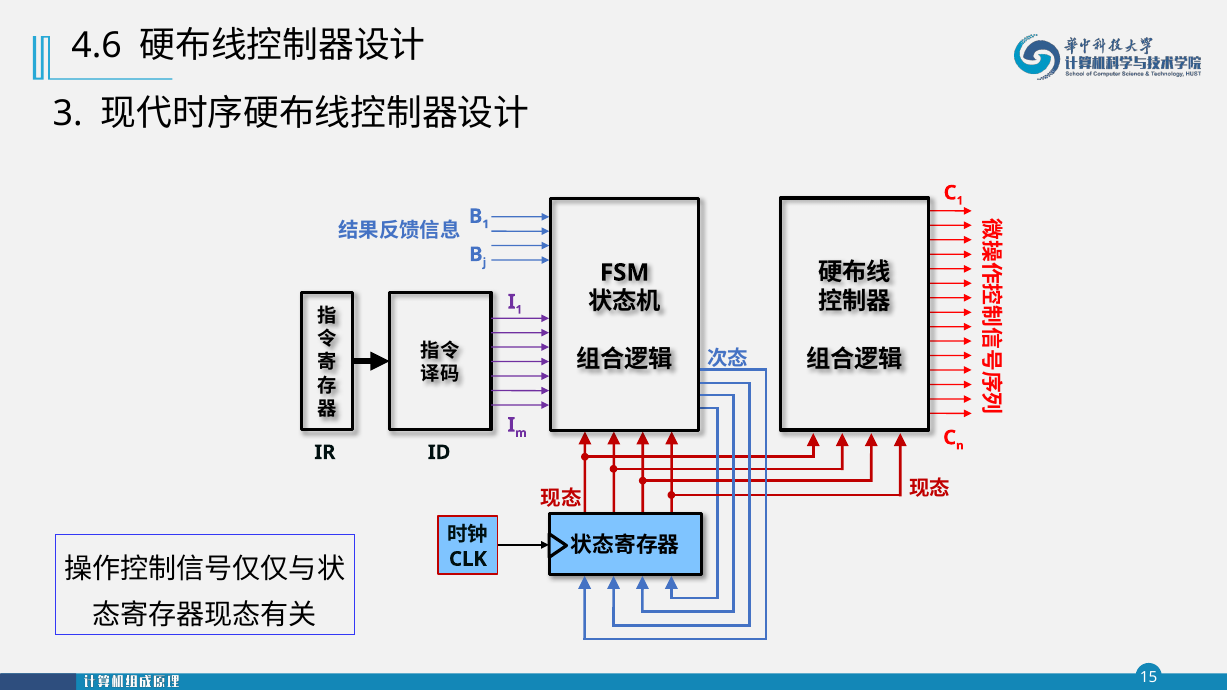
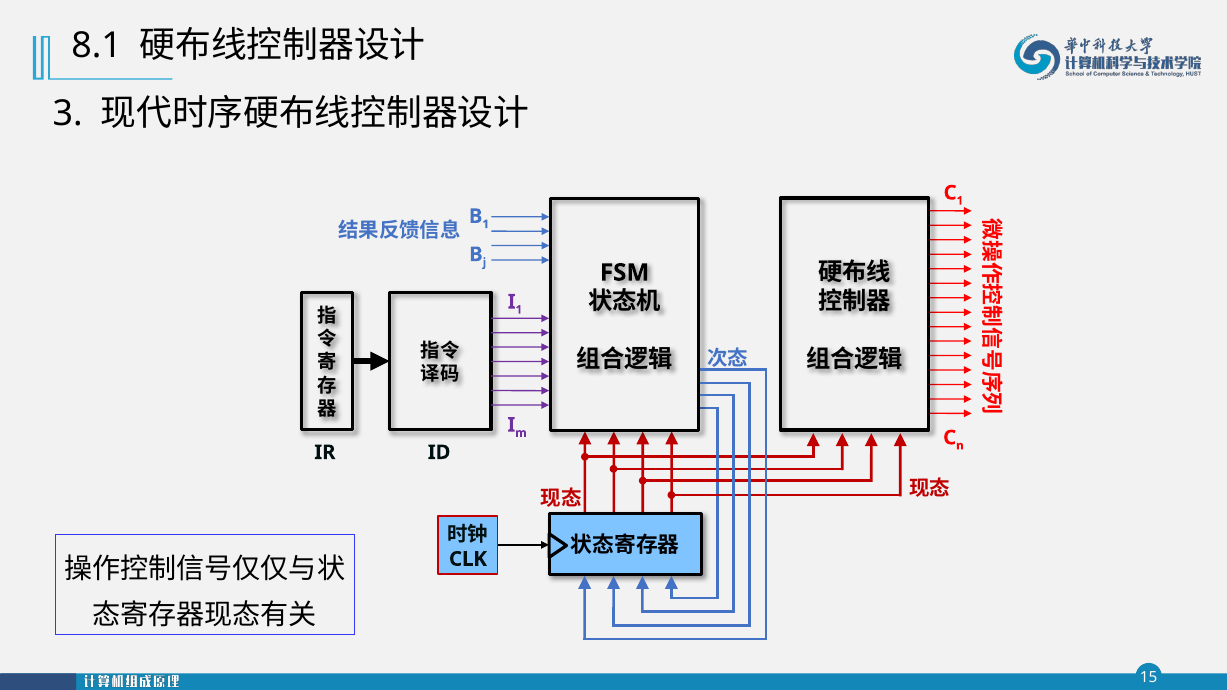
4.6: 4.6 -> 8.1
